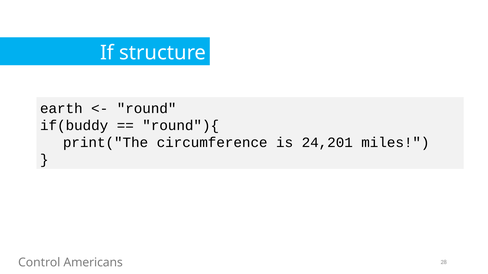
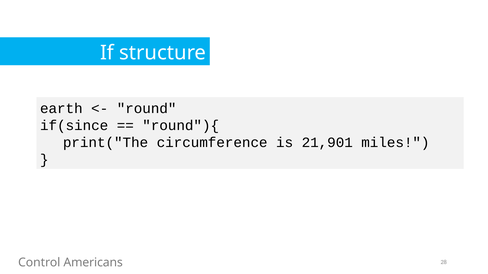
if(buddy: if(buddy -> if(since
24,201: 24,201 -> 21,901
